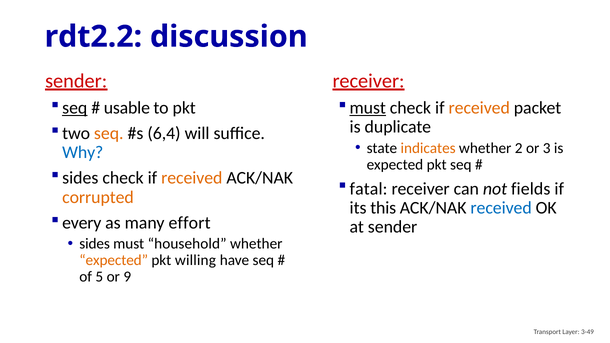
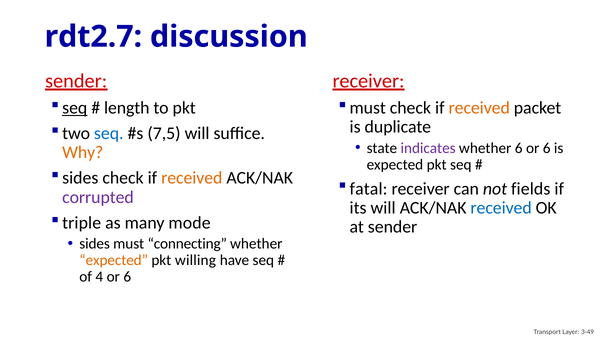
rdt2.2: rdt2.2 -> rdt2.7
usable: usable -> length
must at (368, 108) underline: present -> none
seq at (109, 133) colour: orange -> blue
6,4: 6,4 -> 7,5
indicates colour: orange -> purple
whether 2: 2 -> 6
3 at (547, 148): 3 -> 6
Why colour: blue -> orange
corrupted colour: orange -> purple
its this: this -> will
every: every -> triple
effort: effort -> mode
household: household -> connecting
5: 5 -> 4
9 at (127, 277): 9 -> 6
